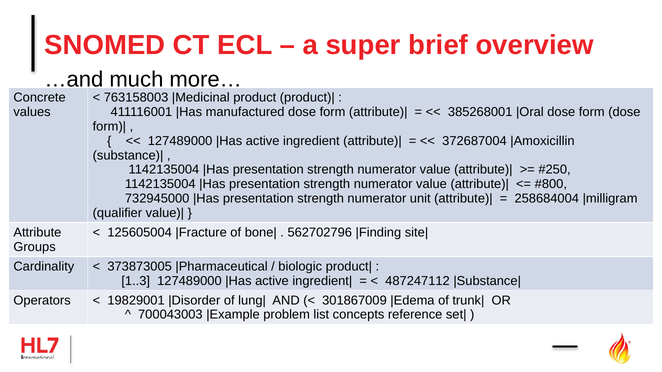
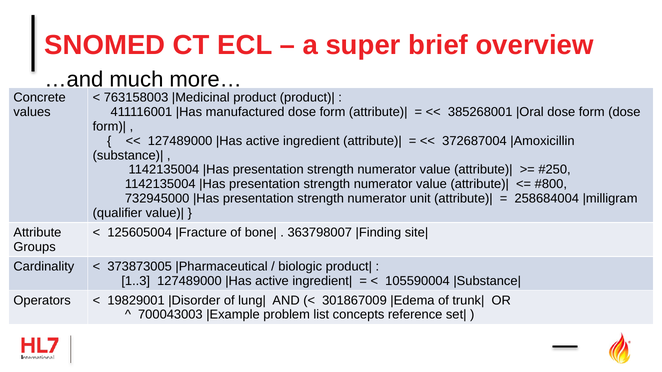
562702796: 562702796 -> 363798007
487247112: 487247112 -> 105590004
